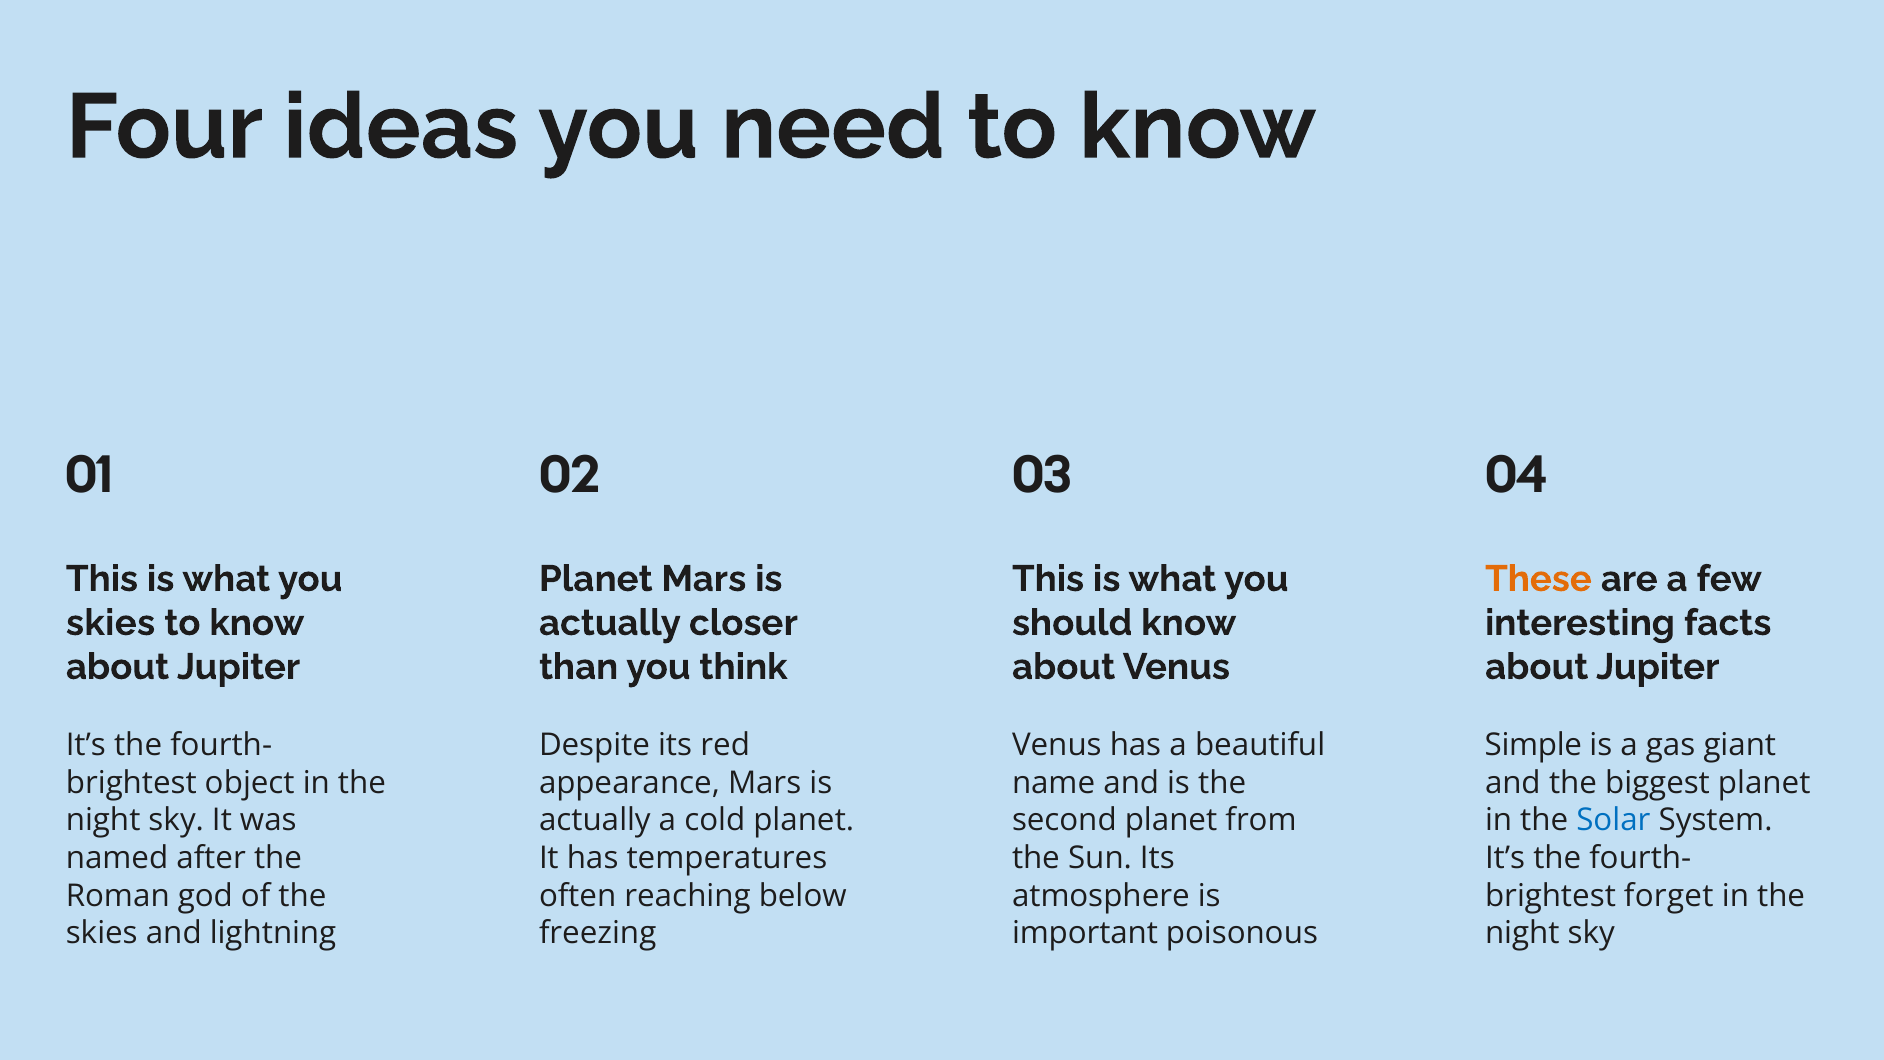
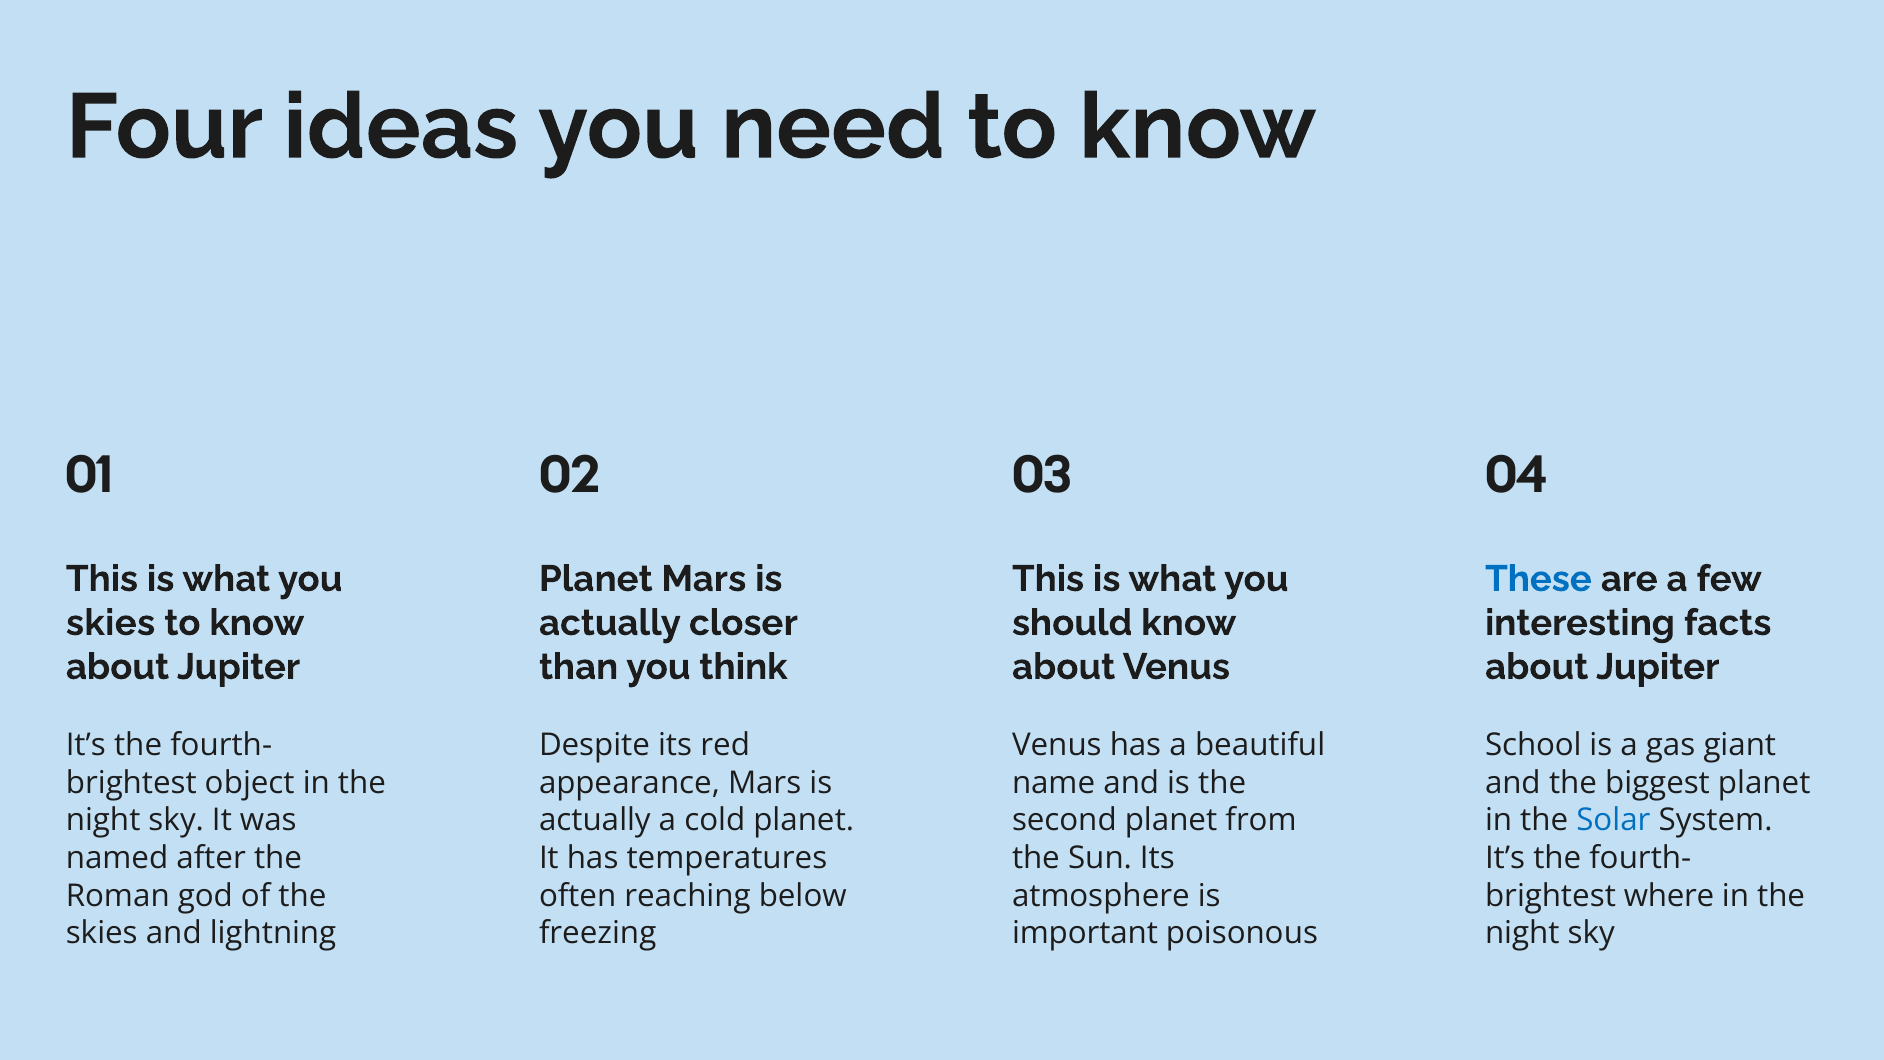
These colour: orange -> blue
Simple: Simple -> School
forget: forget -> where
